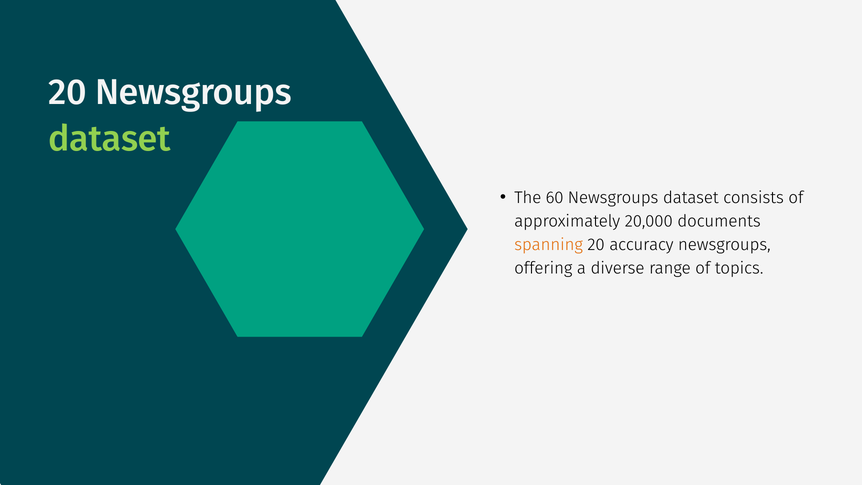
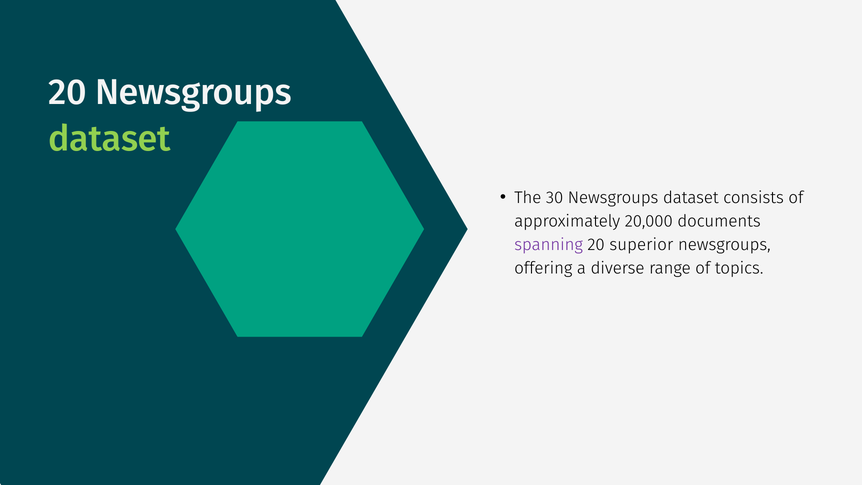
60: 60 -> 30
spanning colour: orange -> purple
accuracy: accuracy -> superior
